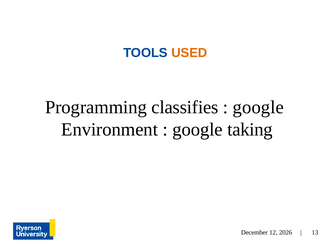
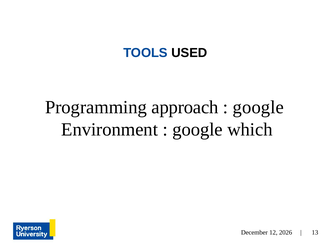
USED colour: orange -> black
classifies: classifies -> approach
taking: taking -> which
